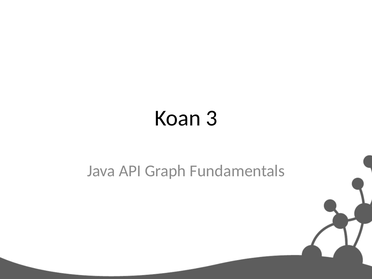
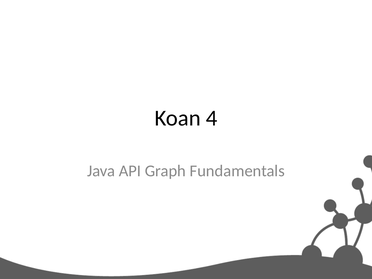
3: 3 -> 4
